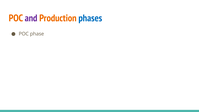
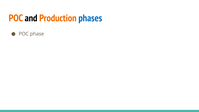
and colour: purple -> black
